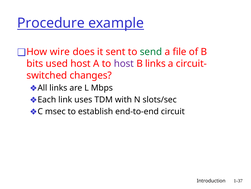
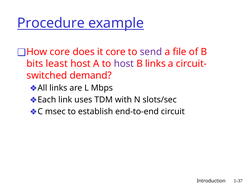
How wire: wire -> core
it sent: sent -> core
send colour: green -> purple
used: used -> least
changes: changes -> demand
